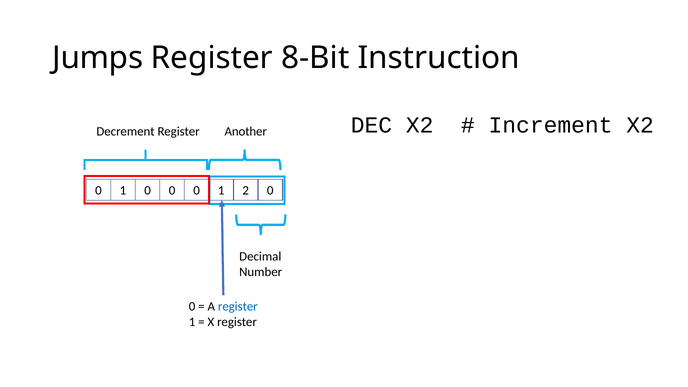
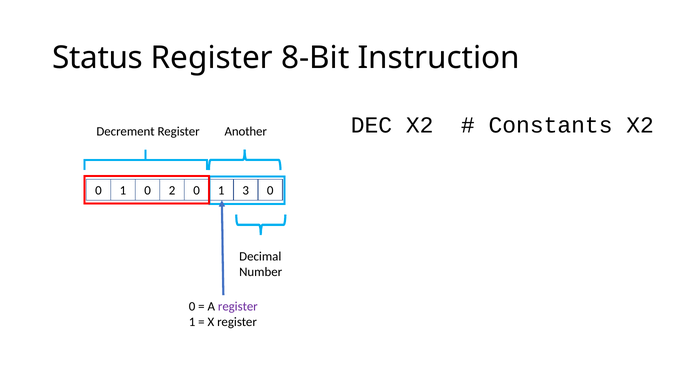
Jumps: Jumps -> Status
Increment: Increment -> Constants
1 0 0: 0 -> 2
2: 2 -> 3
register at (238, 306) colour: blue -> purple
